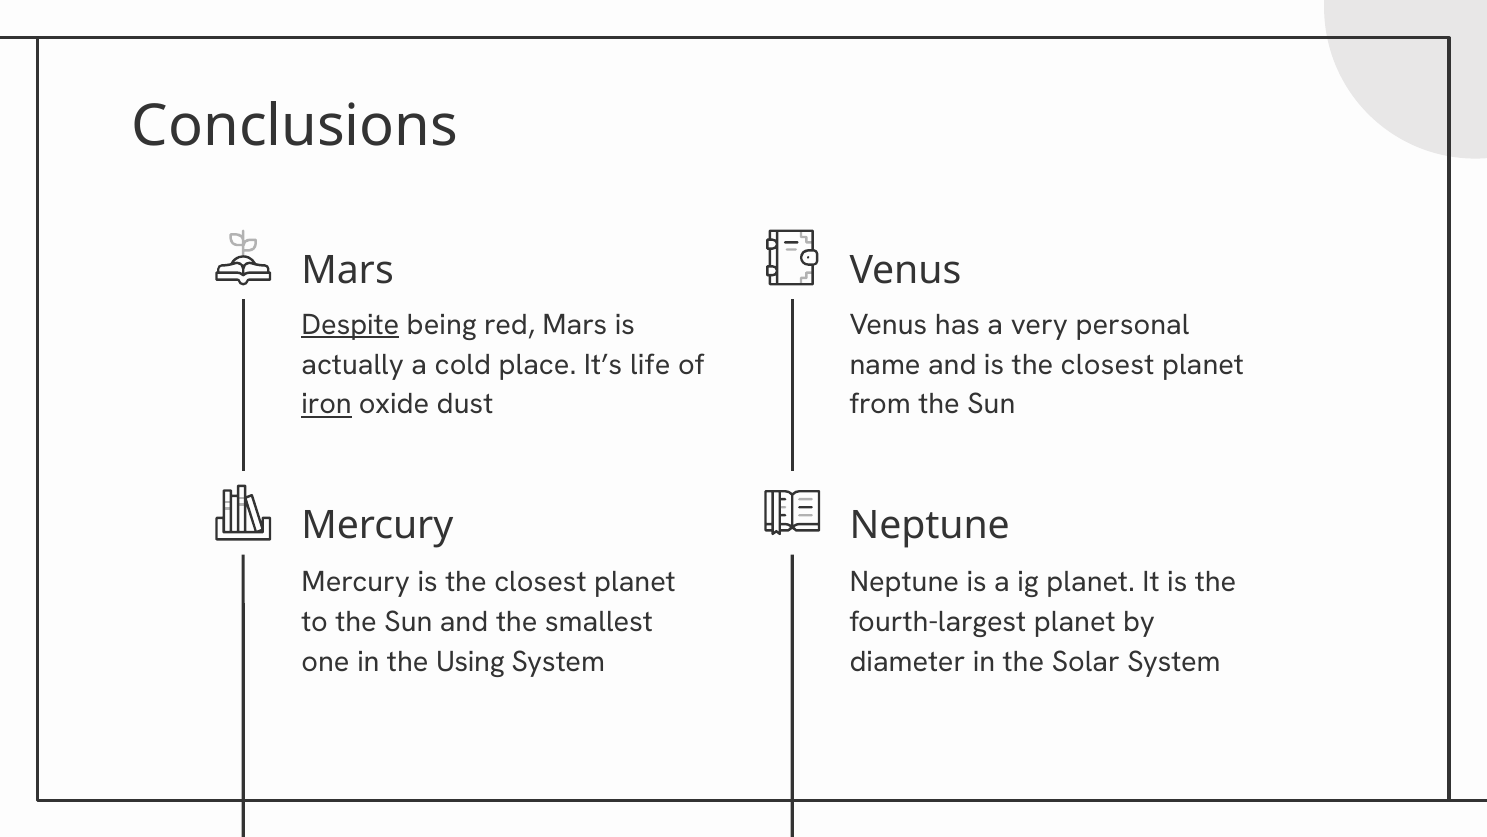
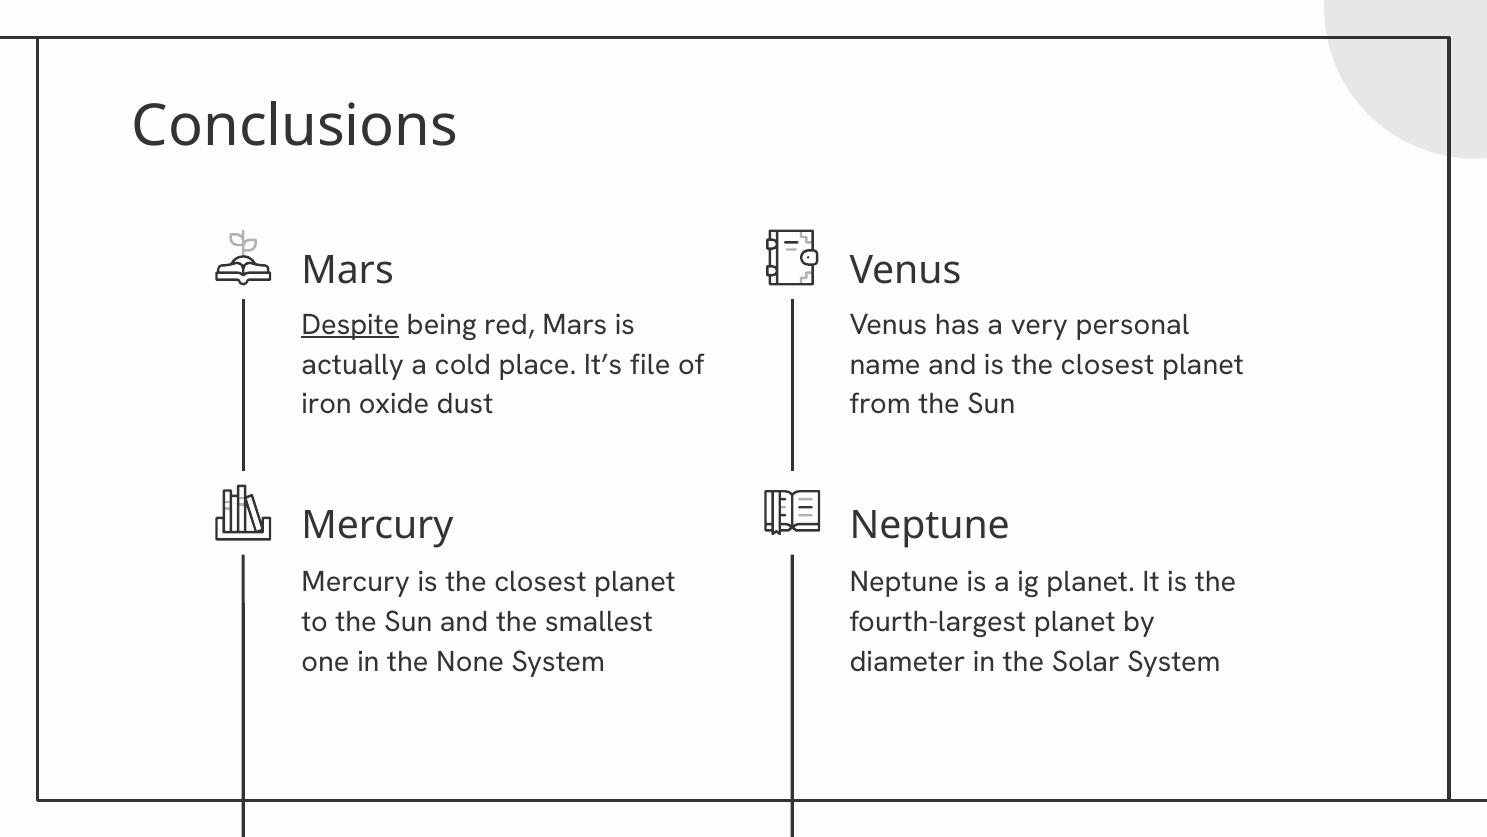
life: life -> file
iron underline: present -> none
Using: Using -> None
